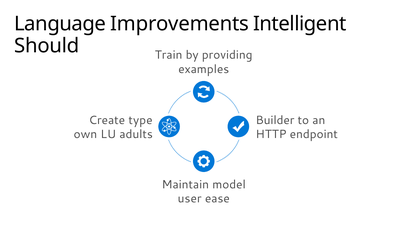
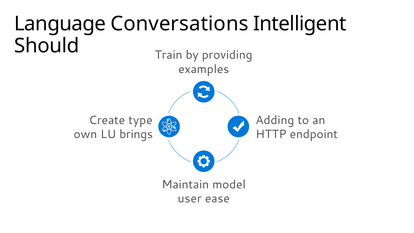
Improvements: Improvements -> Conversations
Builder: Builder -> Adding
adults: adults -> brings
